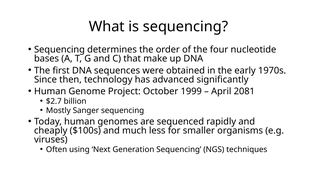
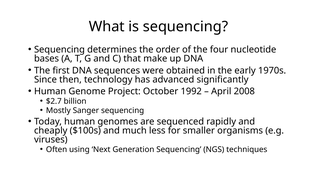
1999: 1999 -> 1992
2081: 2081 -> 2008
